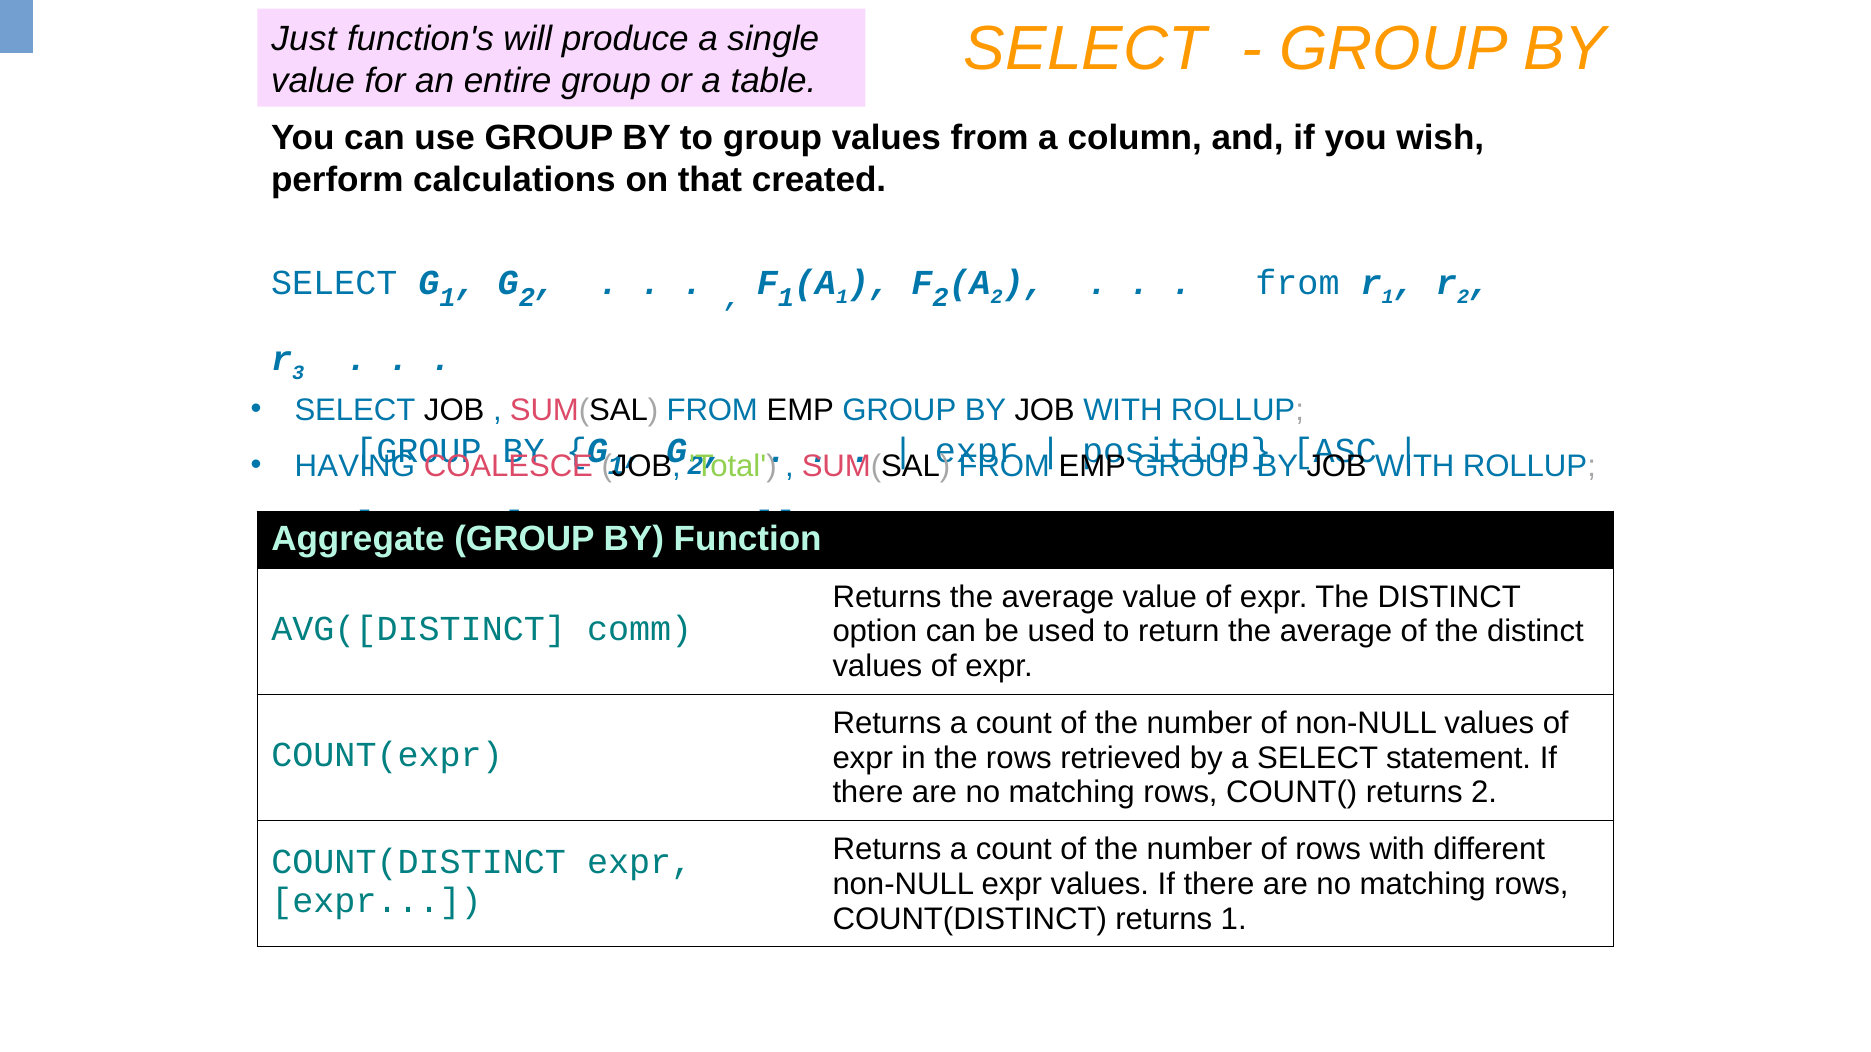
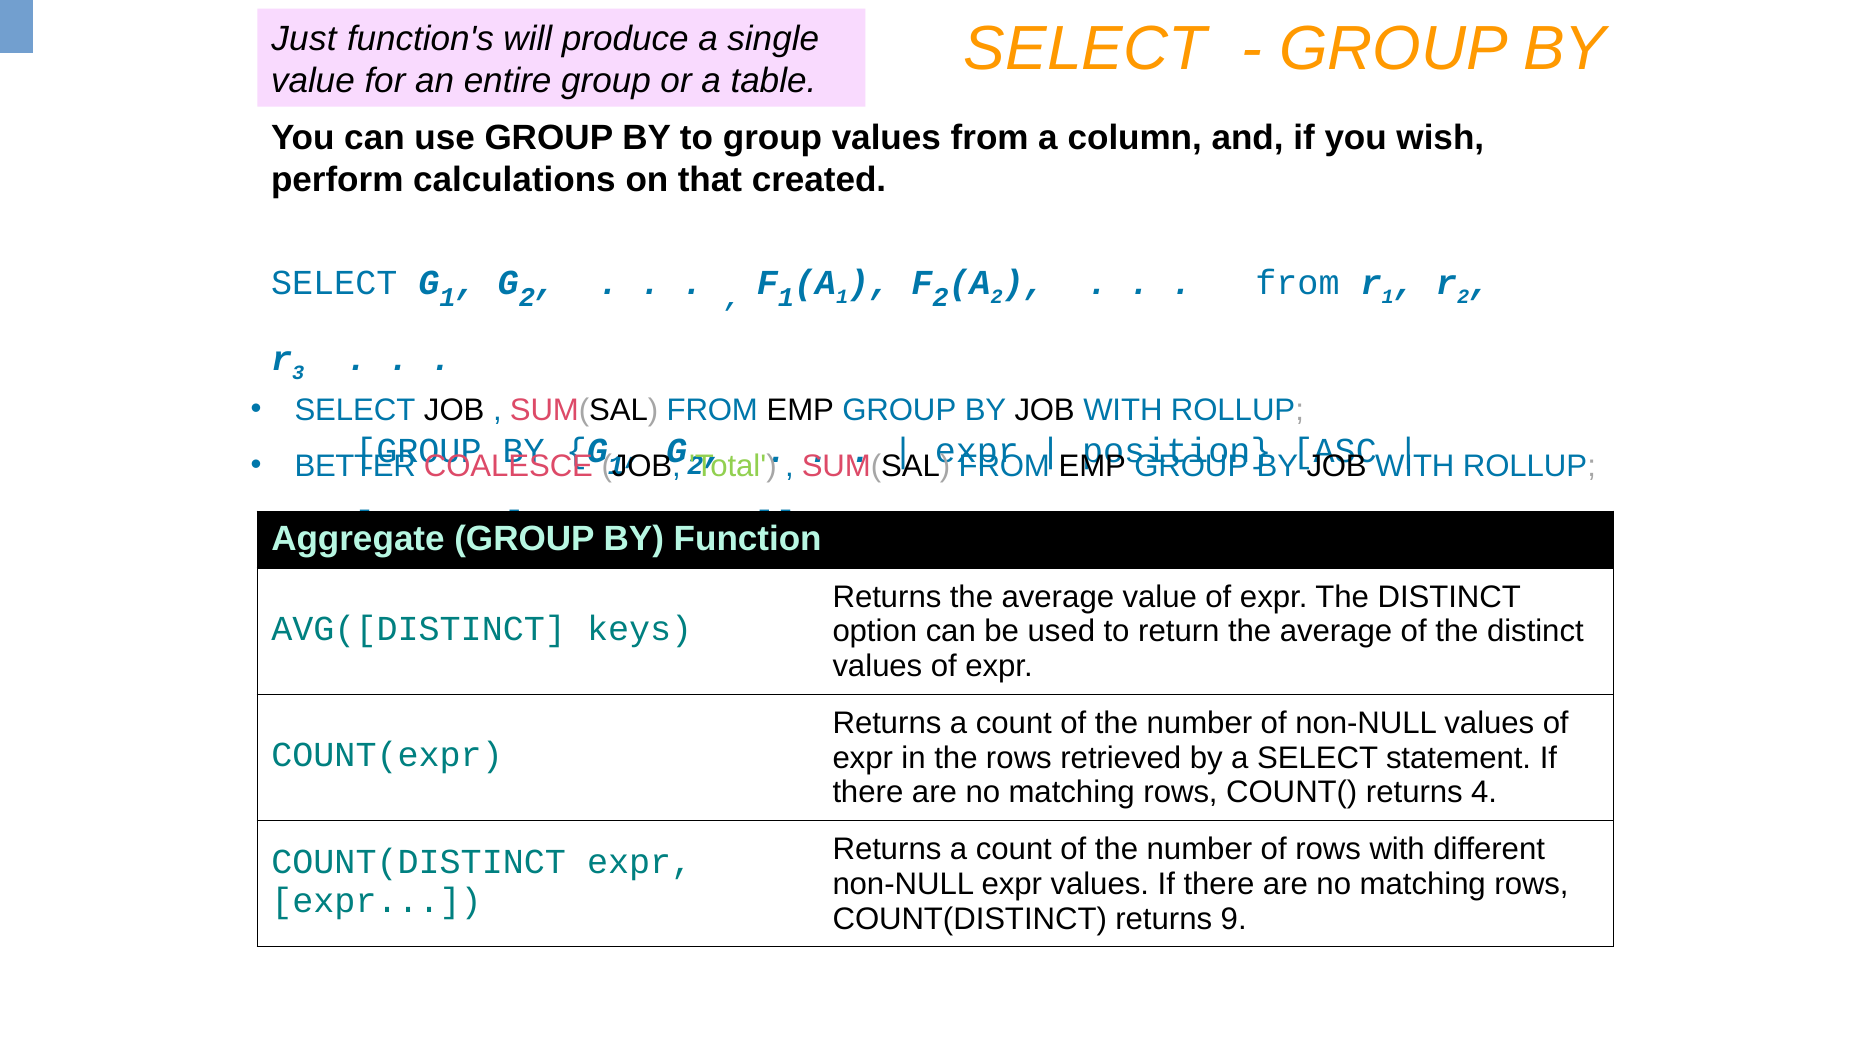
HAVING: HAVING -> BETTER
comm: comm -> keys
returns 2: 2 -> 4
returns 1: 1 -> 9
